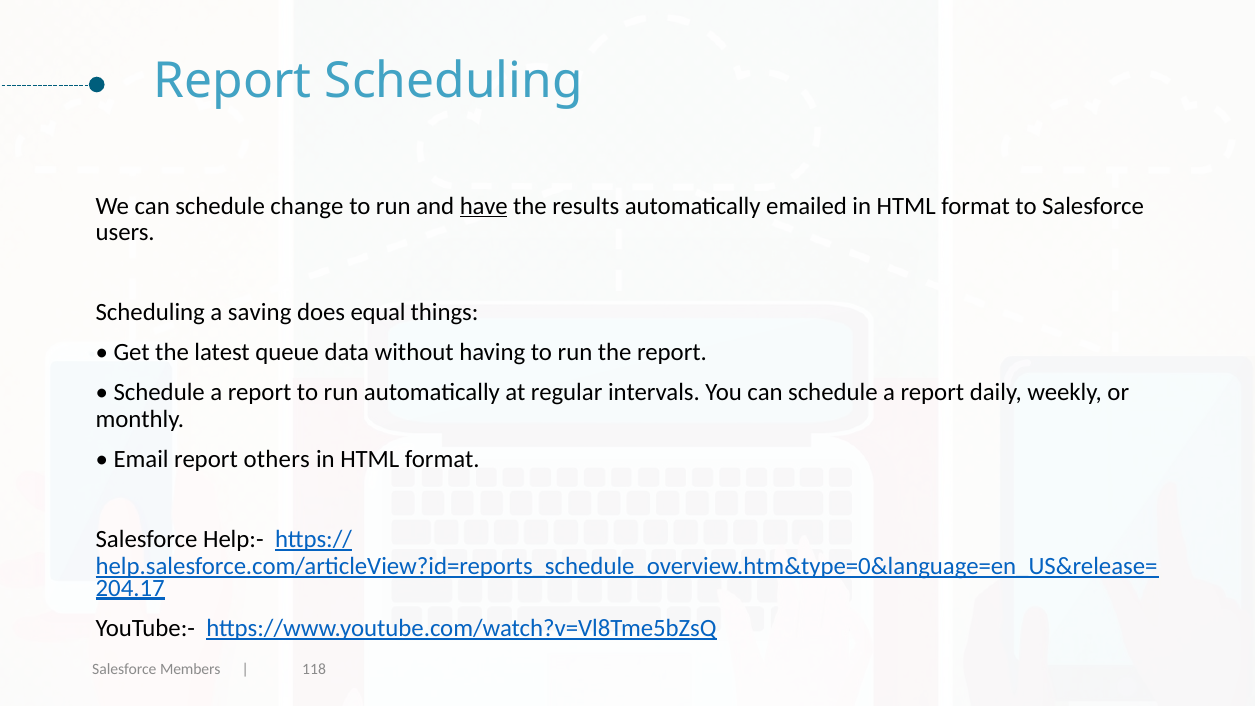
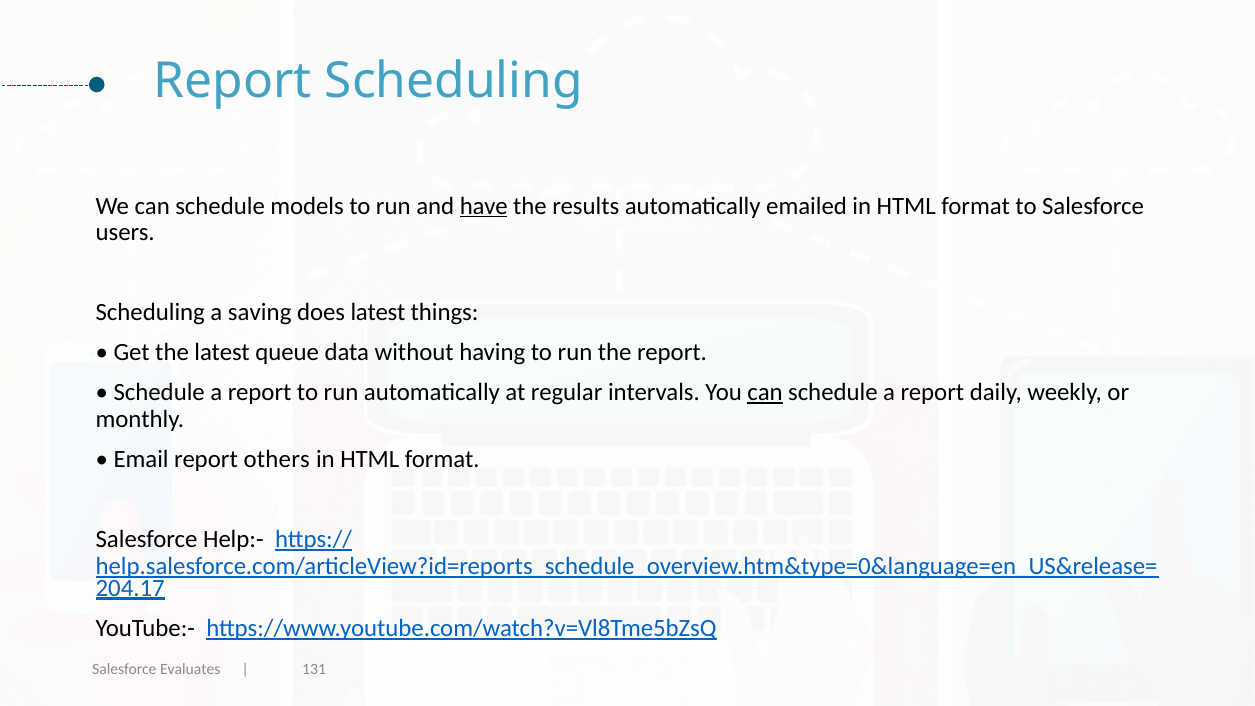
change: change -> models
does equal: equal -> latest
can at (765, 392) underline: none -> present
Members: Members -> Evaluates
118: 118 -> 131
